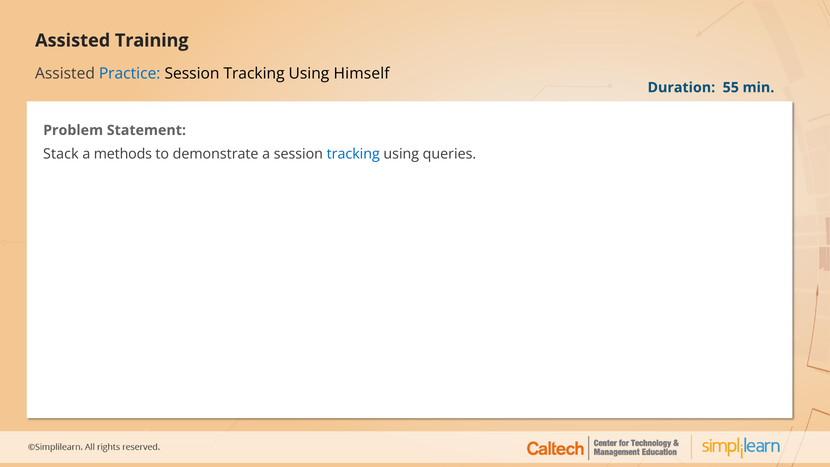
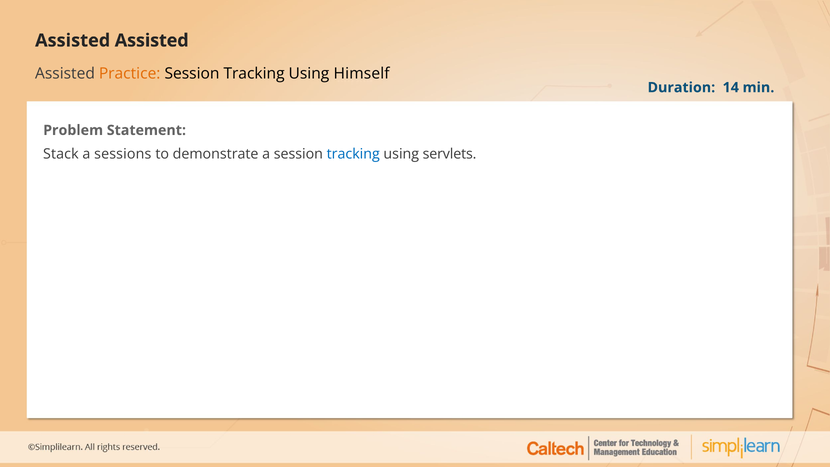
Training at (152, 41): Training -> Assisted
Practice colour: blue -> orange
55: 55 -> 14
methods: methods -> sessions
queries: queries -> servlets
